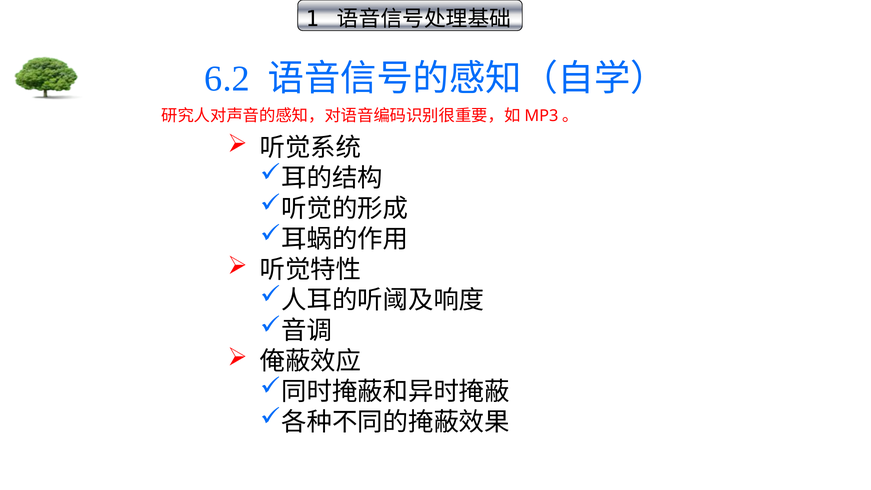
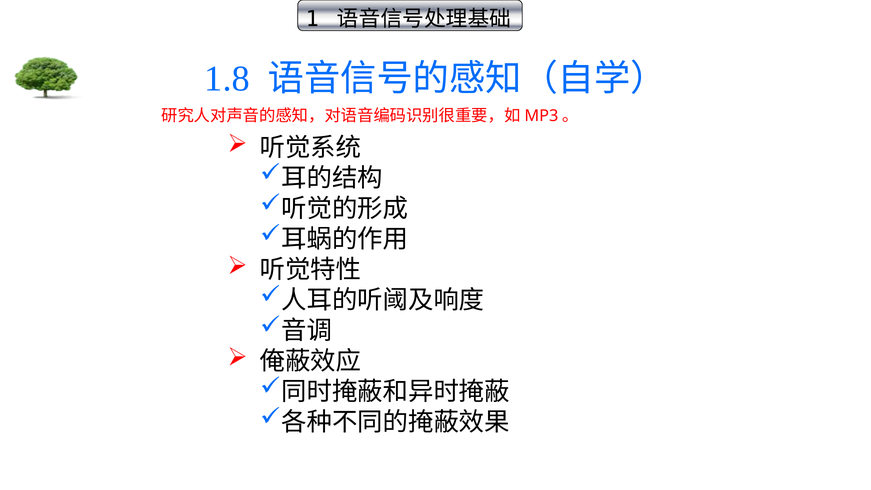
6.2: 6.2 -> 1.8
